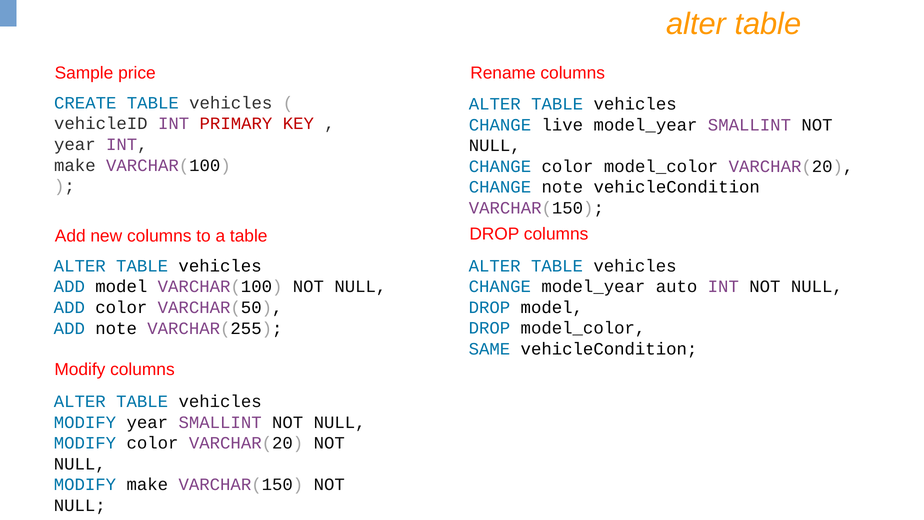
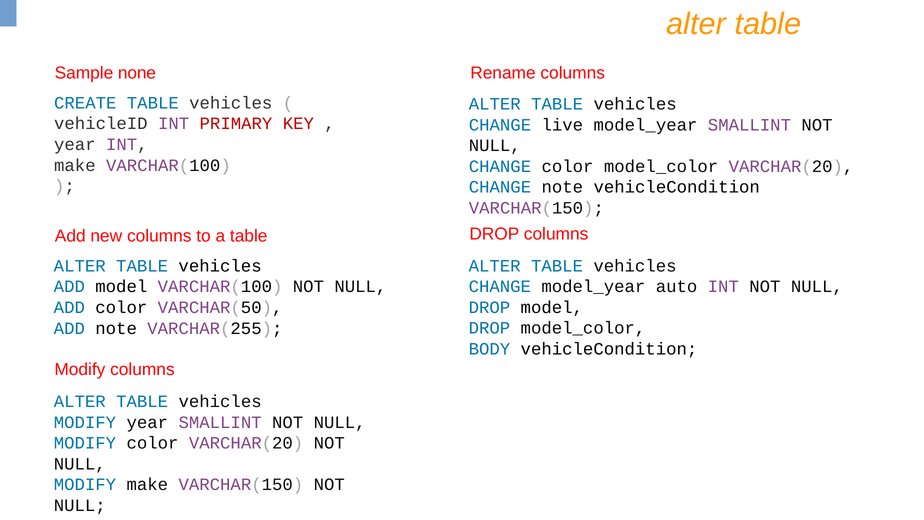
price: price -> none
SAME: SAME -> BODY
